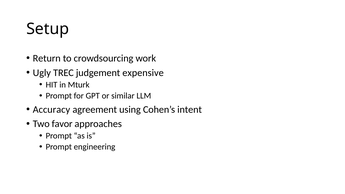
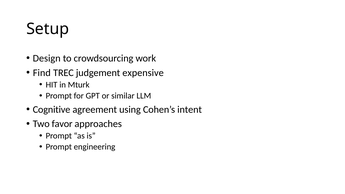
Return: Return -> Design
Ugly: Ugly -> Find
Accuracy: Accuracy -> Cognitive
